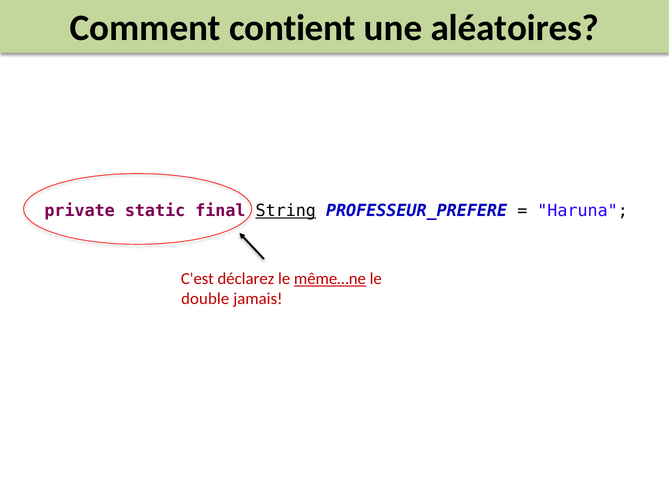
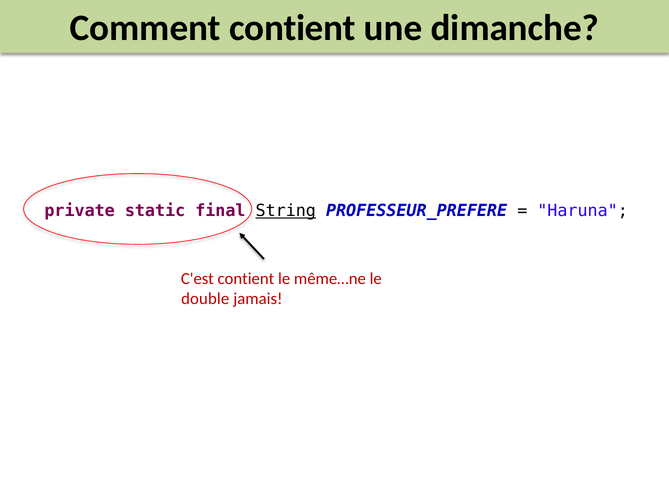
aléatoires: aléatoires -> dimanche
C'est déclarez: déclarez -> contient
même…ne underline: present -> none
